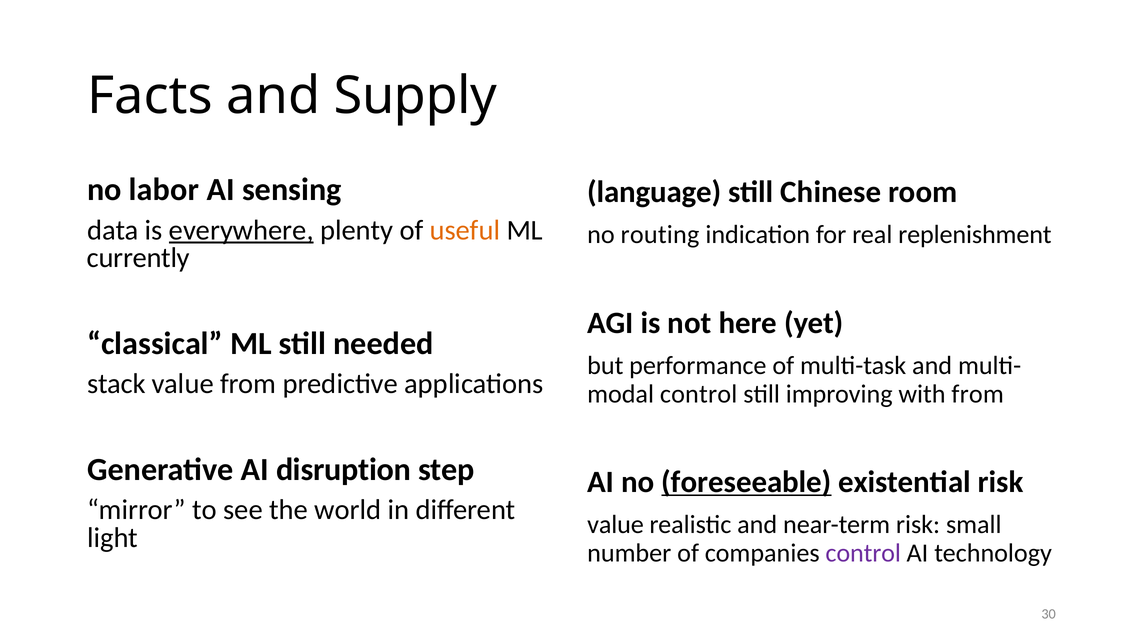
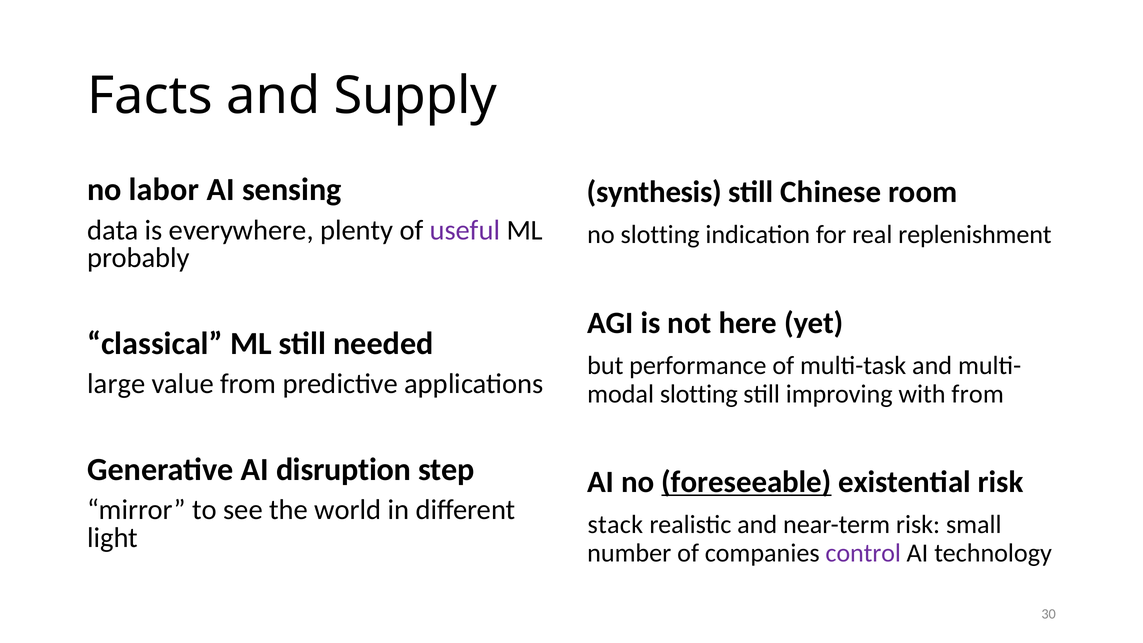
language: language -> synthesis
everywhere underline: present -> none
useful colour: orange -> purple
no routing: routing -> slotting
currently: currently -> probably
stack: stack -> large
control at (699, 394): control -> slotting
value at (615, 525): value -> stack
